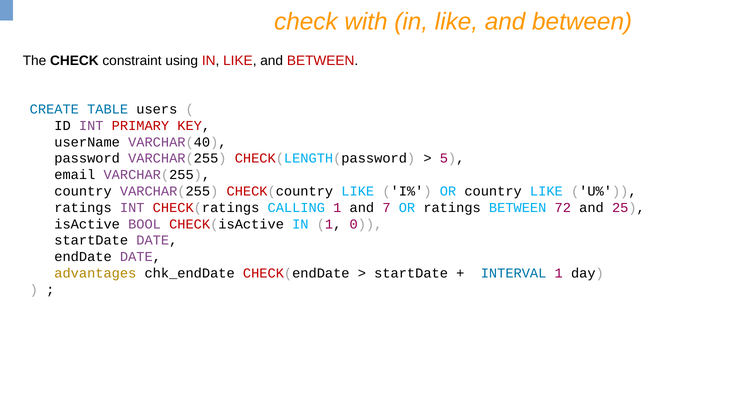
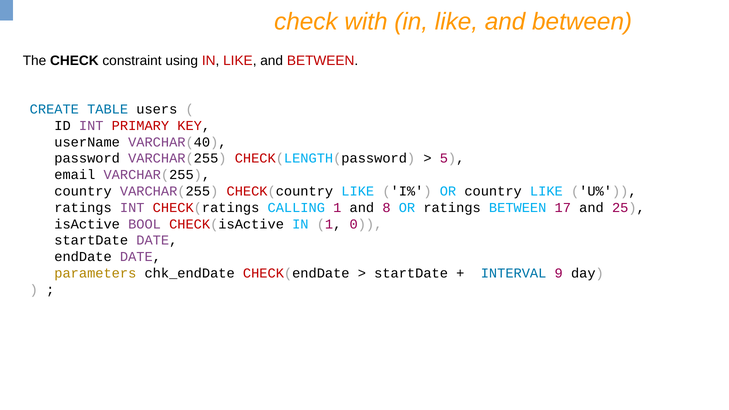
7: 7 -> 8
72: 72 -> 17
advantages: advantages -> parameters
INTERVAL 1: 1 -> 9
